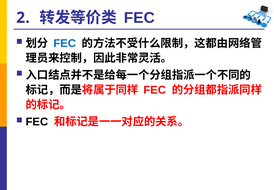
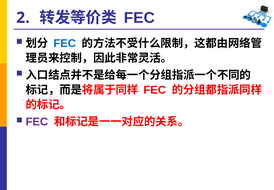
FEC at (37, 122) colour: black -> purple
